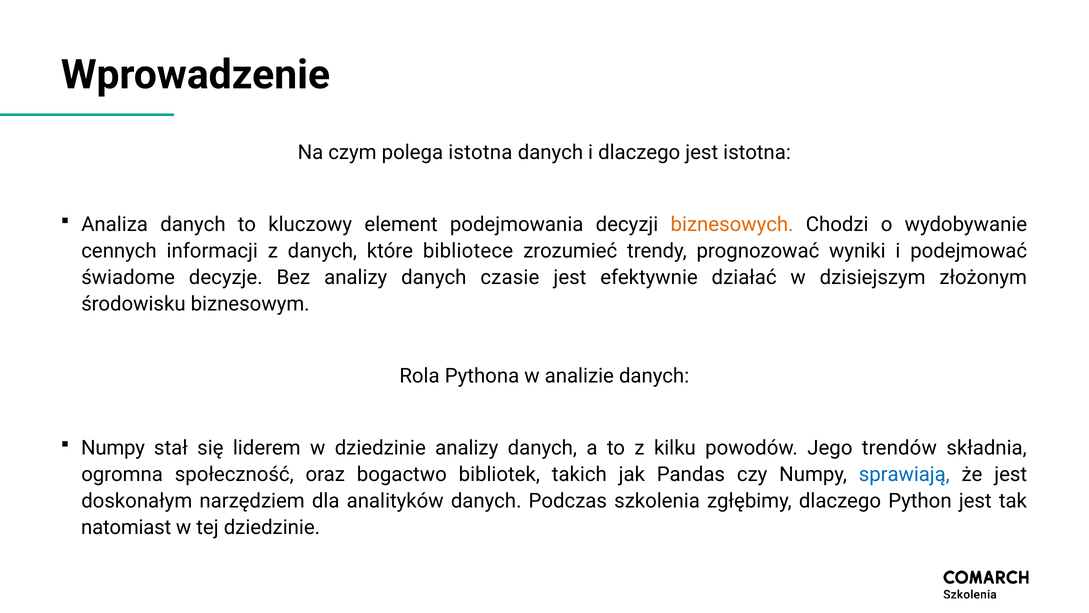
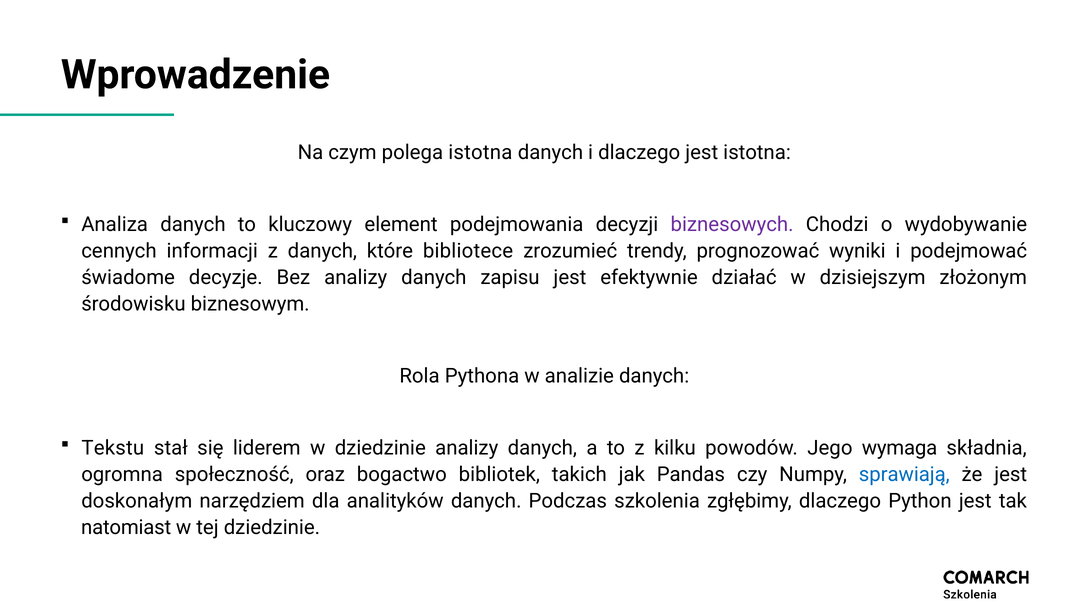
biznesowych colour: orange -> purple
czasie: czasie -> zapisu
Numpy at (113, 448): Numpy -> Tekstu
trendów: trendów -> wymaga
